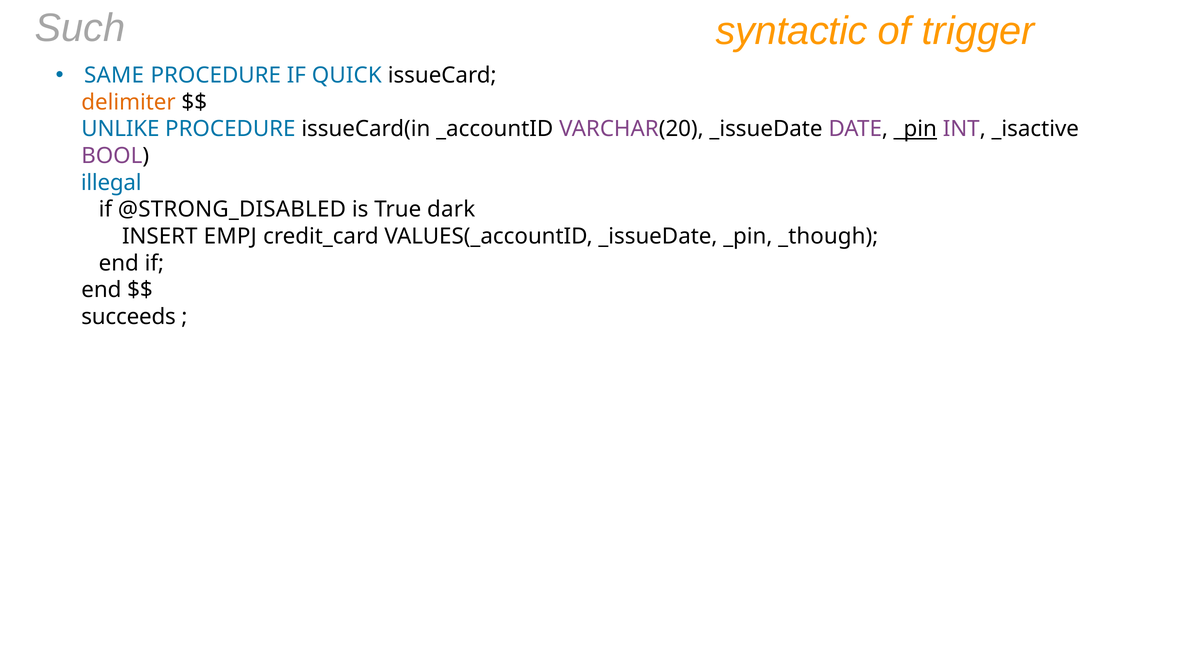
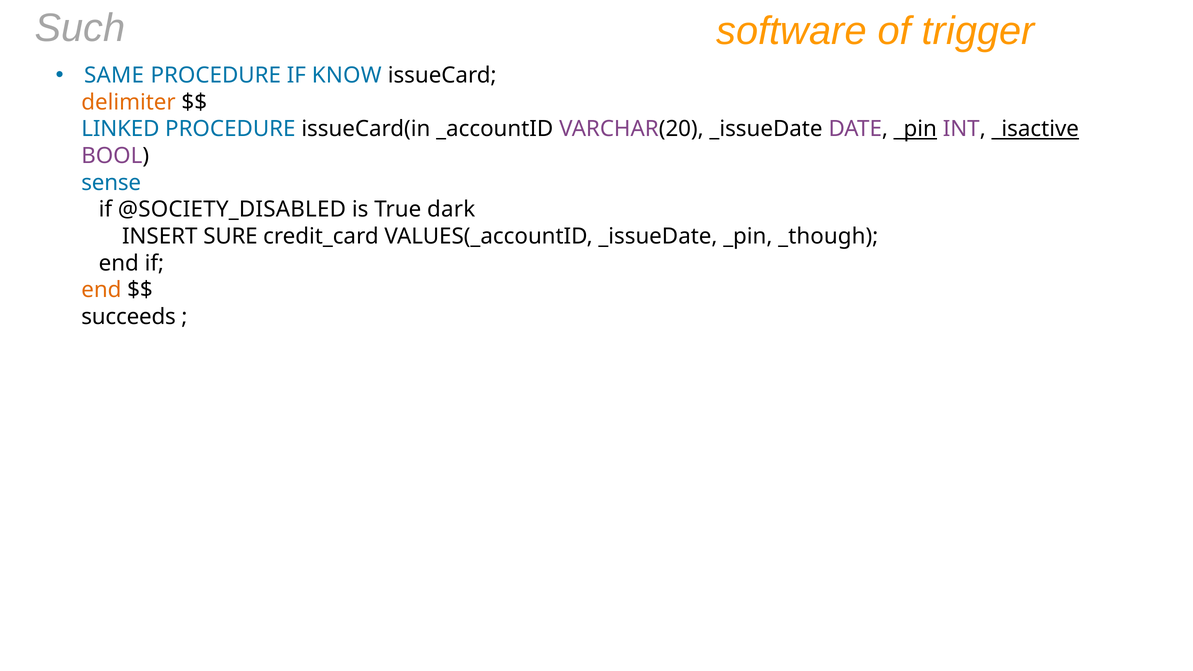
syntactic: syntactic -> software
QUICK: QUICK -> KNOW
UNLIKE: UNLIKE -> LINKED
_isactive underline: none -> present
illegal: illegal -> sense
@STRONG_DISABLED: @STRONG_DISABLED -> @SOCIETY_DISABLED
EMPJ: EMPJ -> SURE
end at (101, 290) colour: black -> orange
